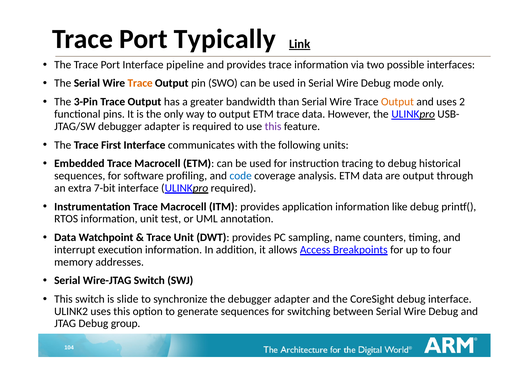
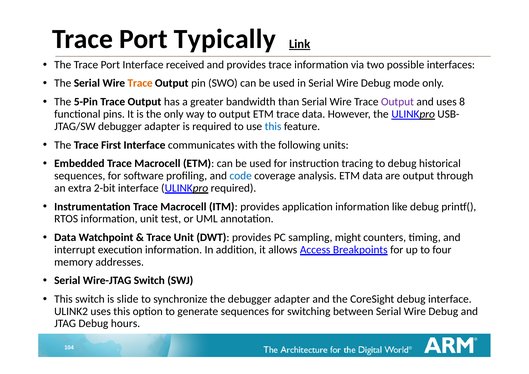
pipeline: pipeline -> received
3-Pin: 3-Pin -> 5-Pin
Output at (397, 102) colour: orange -> purple
2: 2 -> 8
this at (273, 126) colour: purple -> blue
7-bit: 7-bit -> 2-bit
name: name -> might
group: group -> hours
